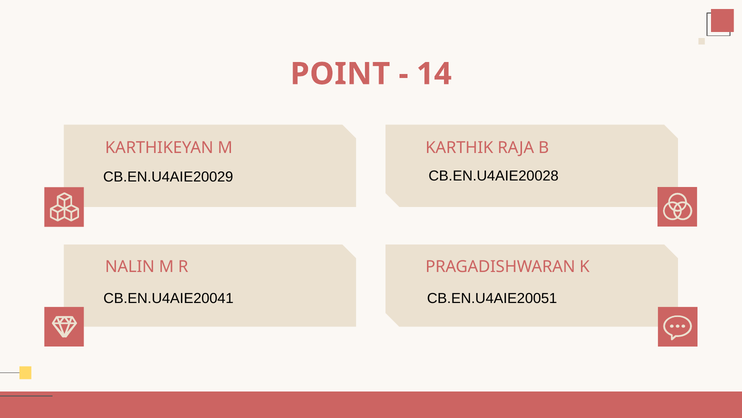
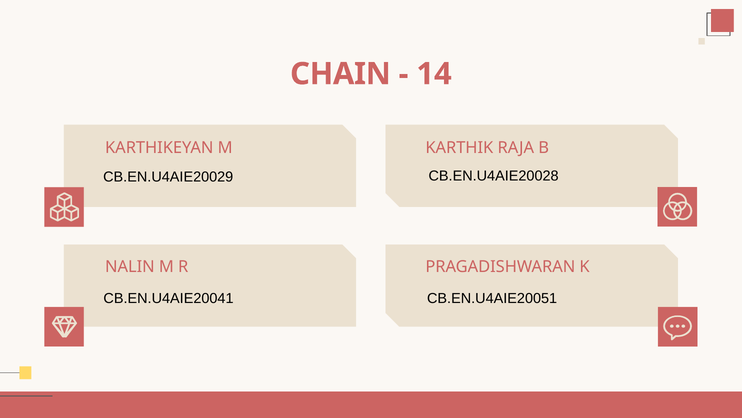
POINT: POINT -> CHAIN
